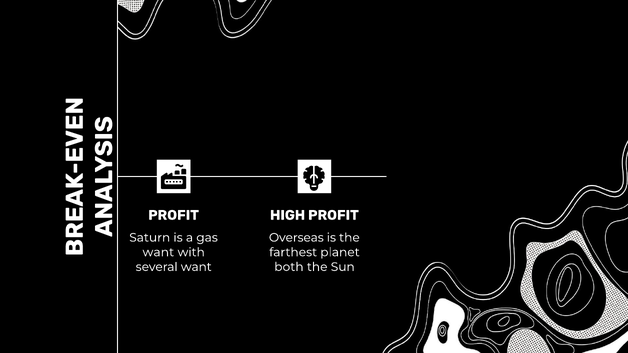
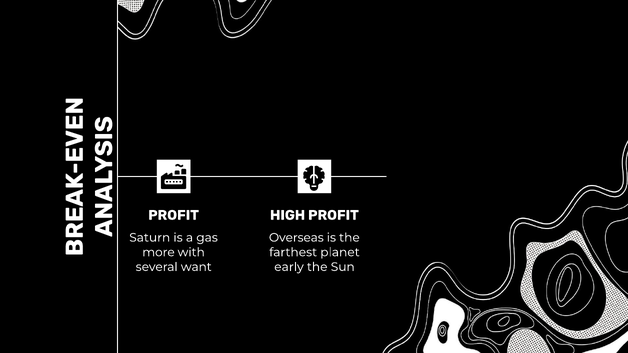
want at (158, 252): want -> more
both: both -> early
